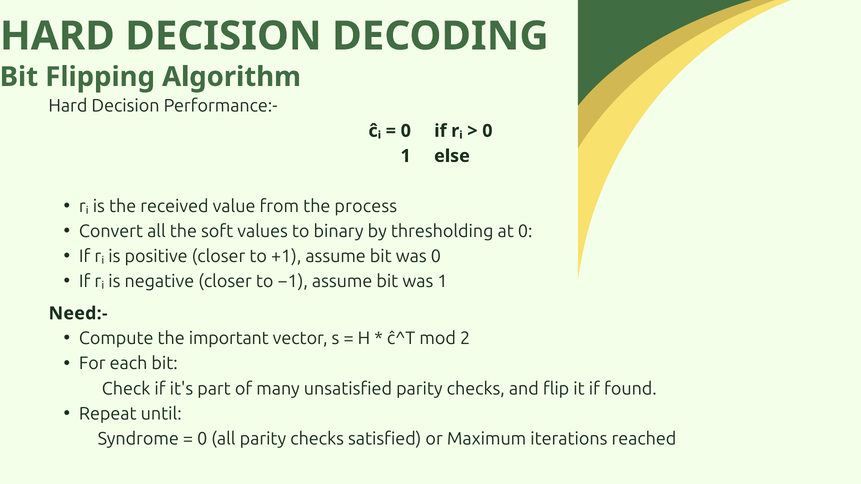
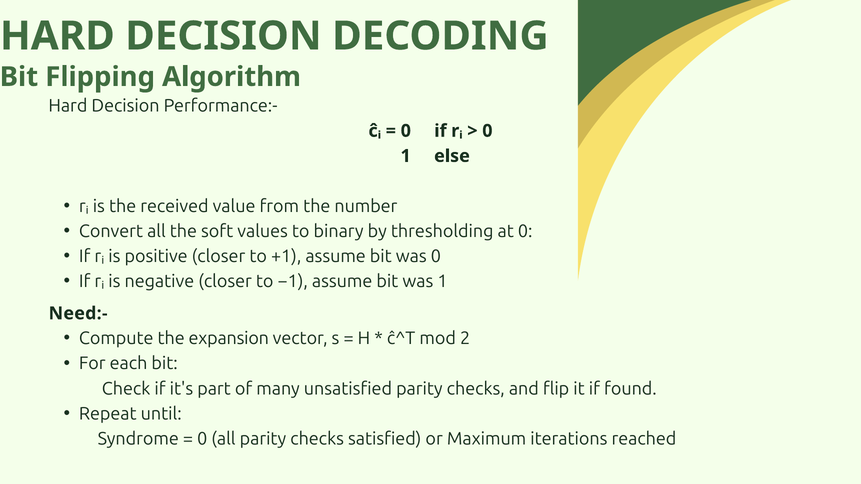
process: process -> number
important: important -> expansion
